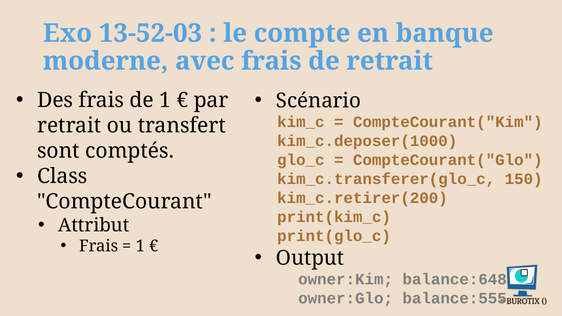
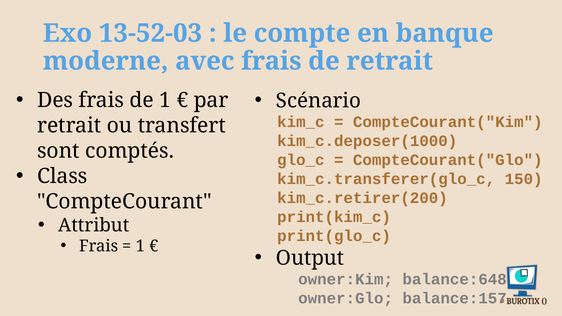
balance:555: balance:555 -> balance:157
